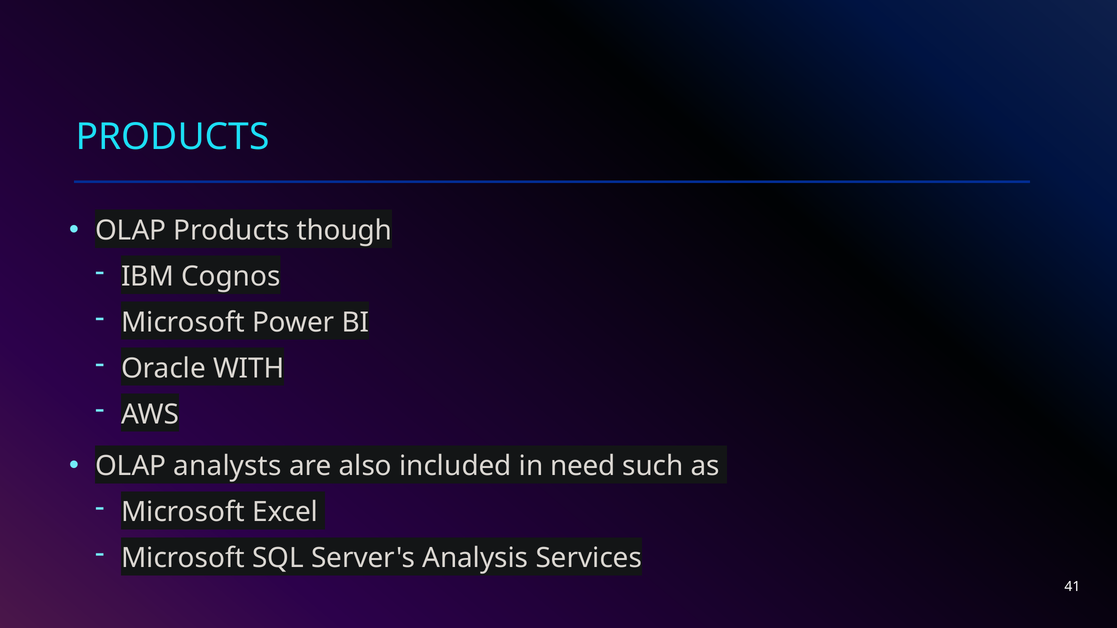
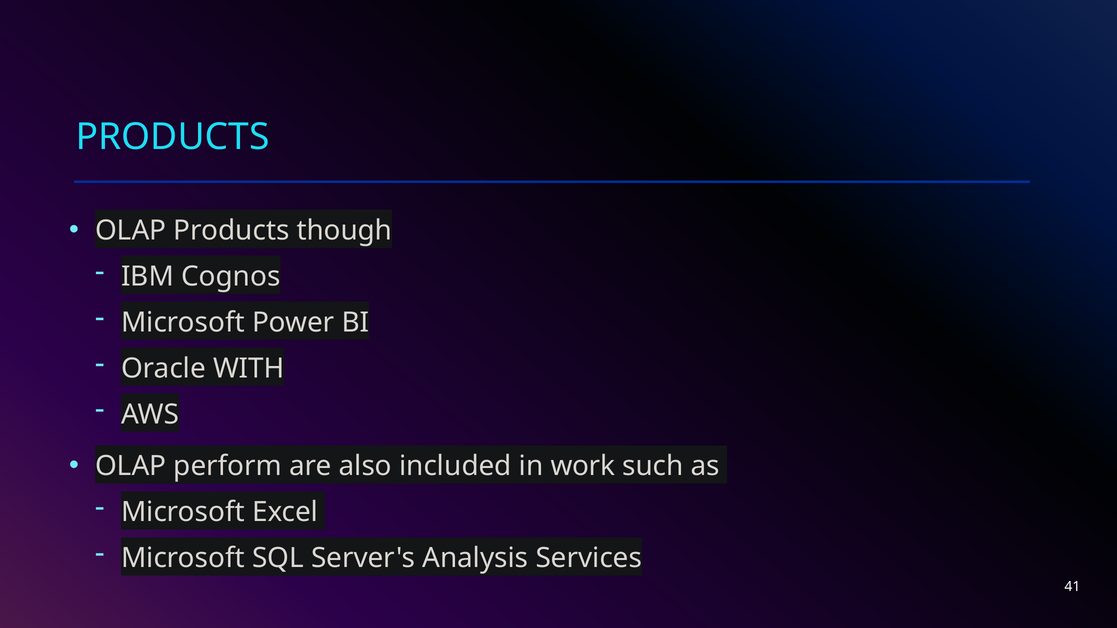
analysts: analysts -> perform
need: need -> work
